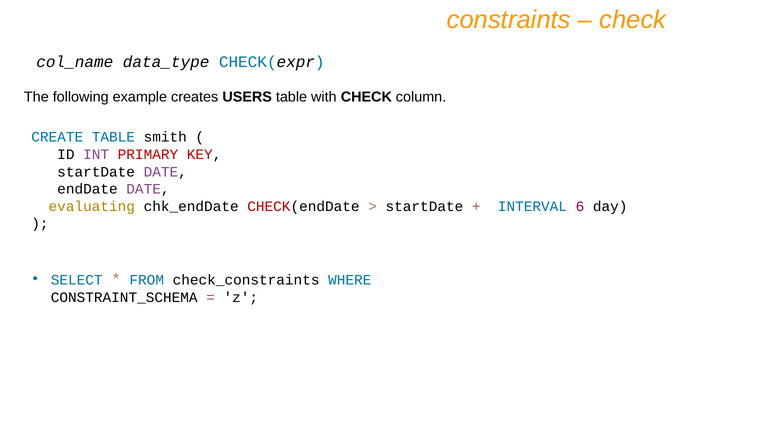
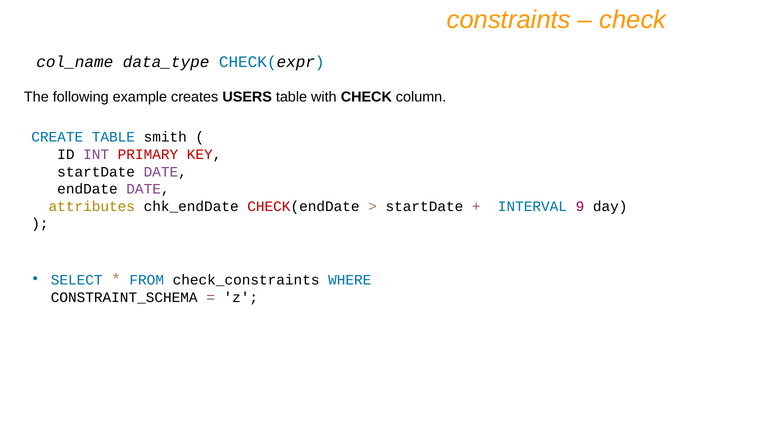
evaluating: evaluating -> attributes
6: 6 -> 9
